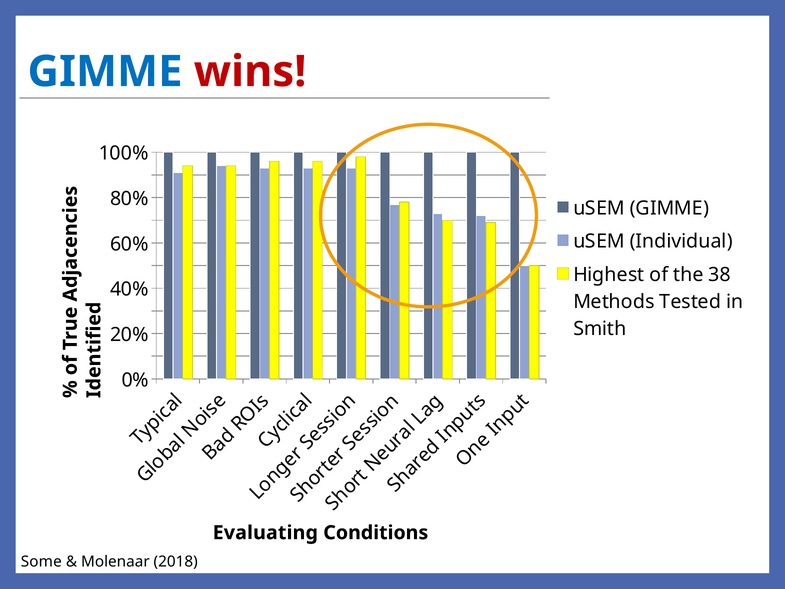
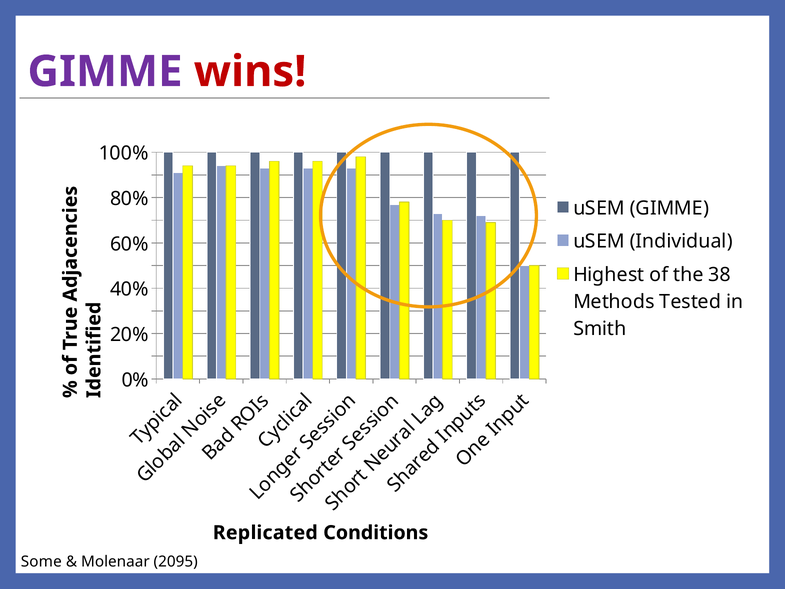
GIMME at (105, 72) colour: blue -> purple
Evaluating: Evaluating -> Replicated
2018: 2018 -> 2095
